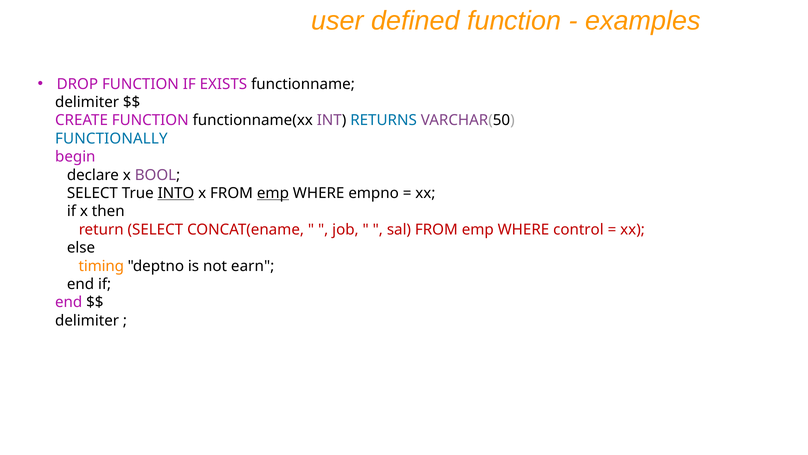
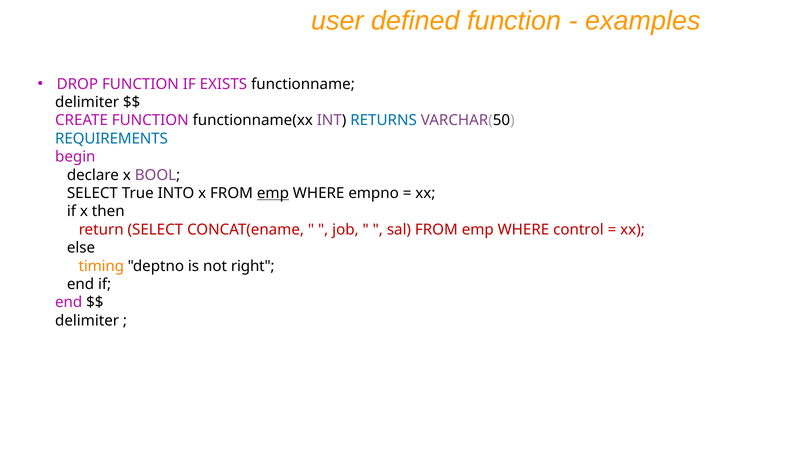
FUNCTIONALLY: FUNCTIONALLY -> REQUIREMENTS
INTO underline: present -> none
earn: earn -> right
